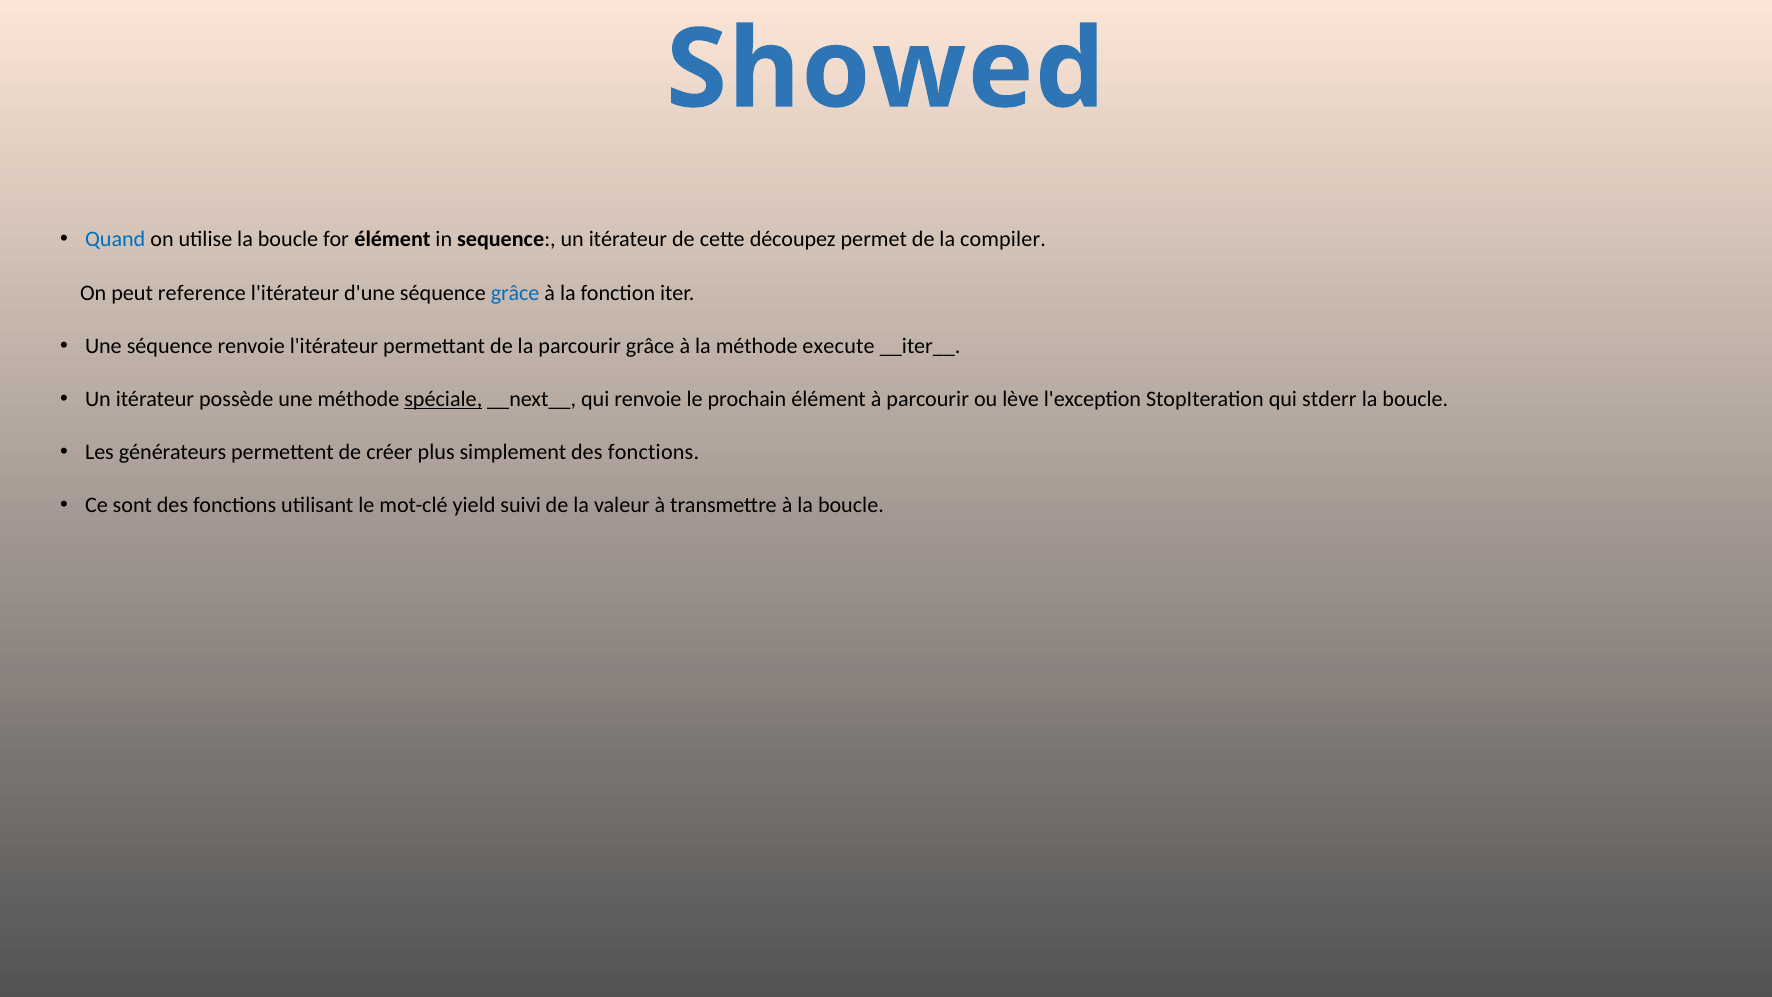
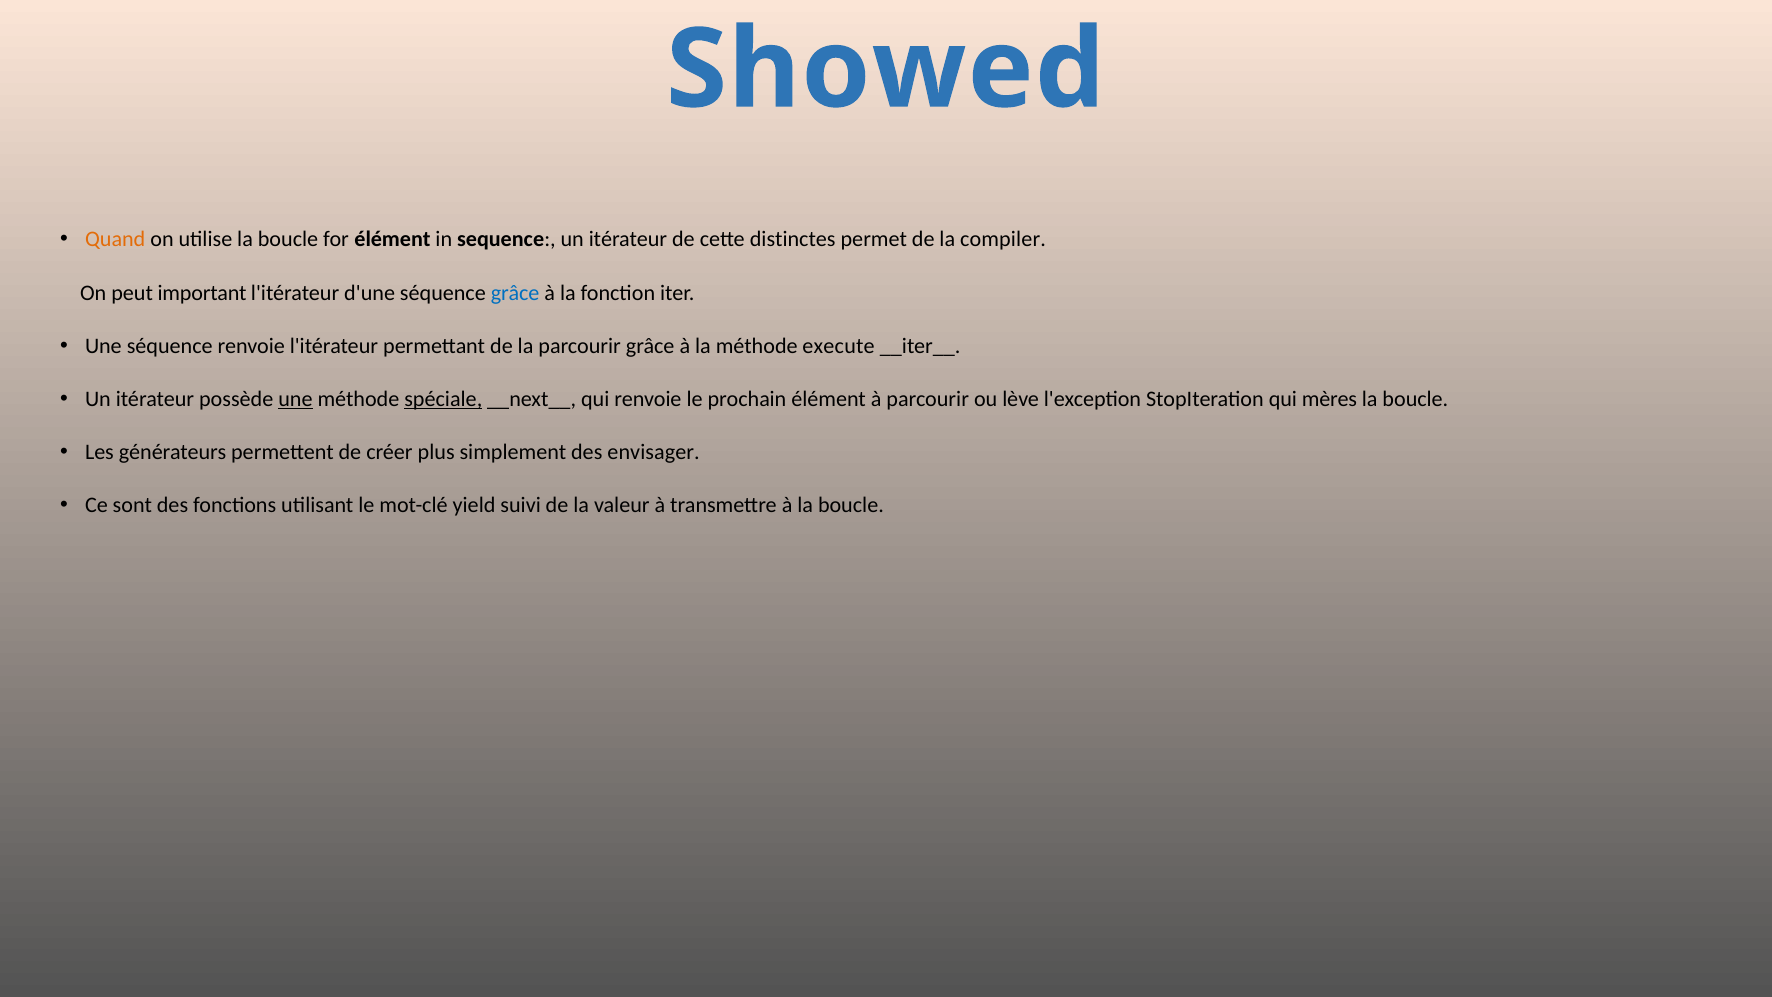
Quand colour: blue -> orange
découpez: découpez -> distinctes
reference: reference -> important
une at (295, 399) underline: none -> present
stderr: stderr -> mères
simplement des fonctions: fonctions -> envisager
